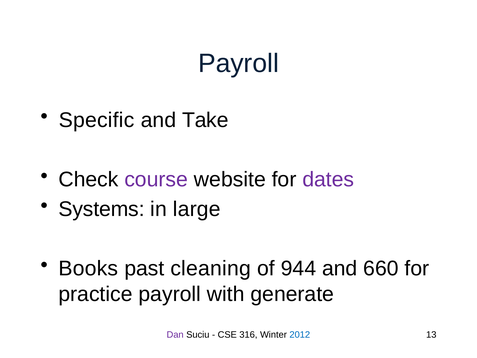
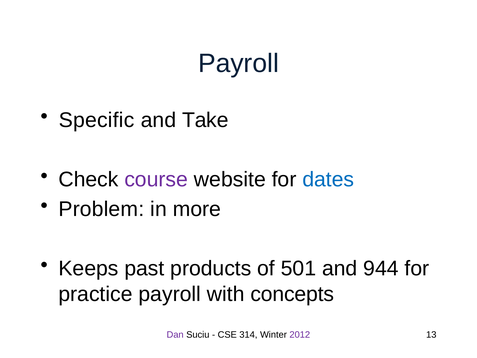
dates colour: purple -> blue
Systems: Systems -> Problem
large: large -> more
Books: Books -> Keeps
cleaning: cleaning -> products
944: 944 -> 501
660: 660 -> 944
generate: generate -> concepts
316: 316 -> 314
2012 colour: blue -> purple
